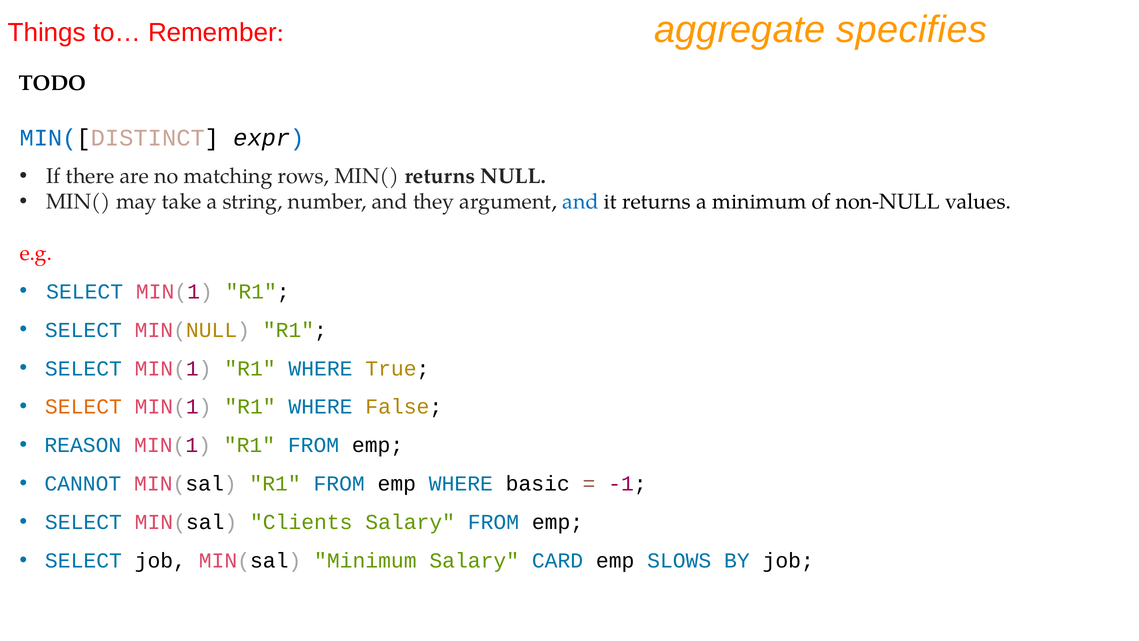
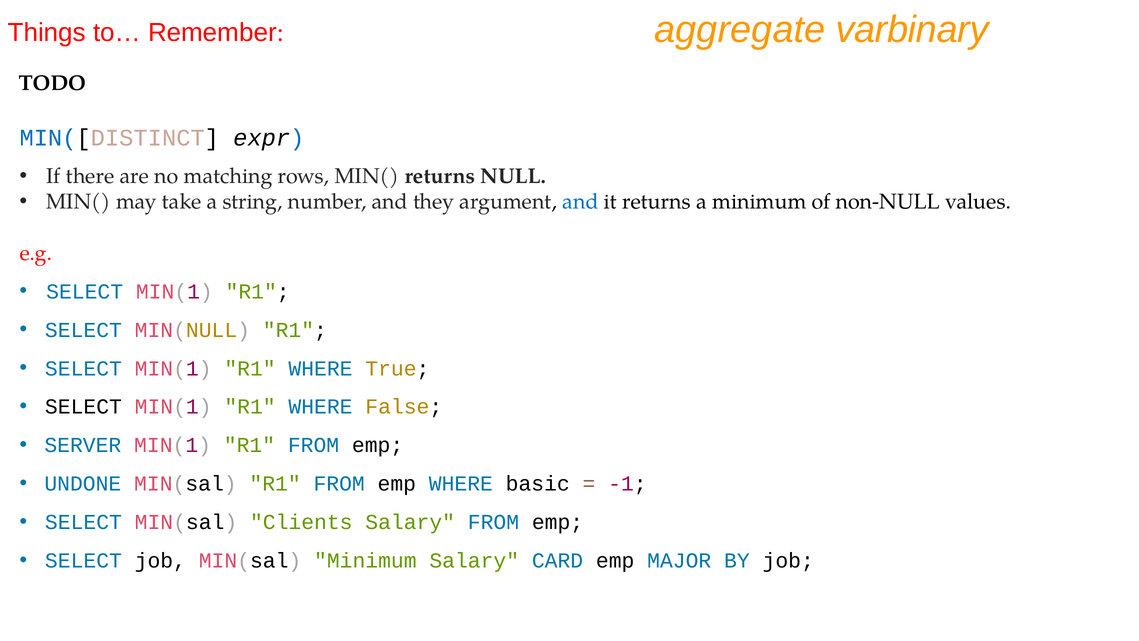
specifies: specifies -> varbinary
SELECT at (83, 407) colour: orange -> black
REASON: REASON -> SERVER
CANNOT: CANNOT -> UNDONE
SLOWS: SLOWS -> MAJOR
